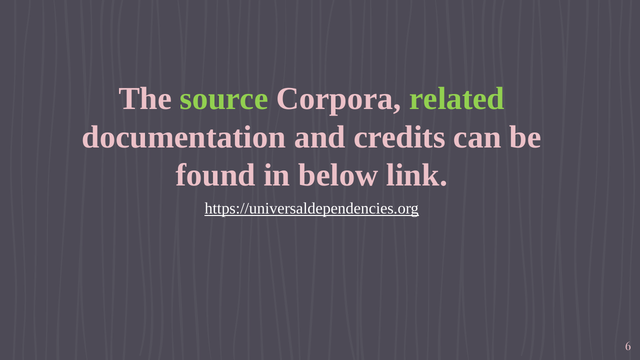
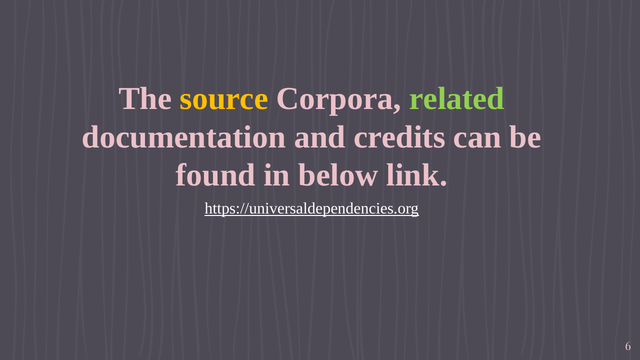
source colour: light green -> yellow
